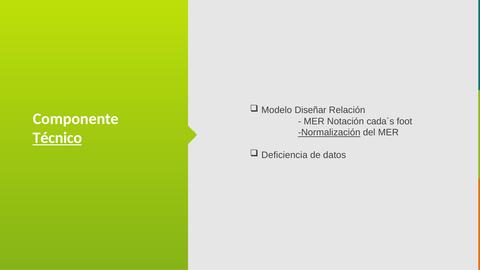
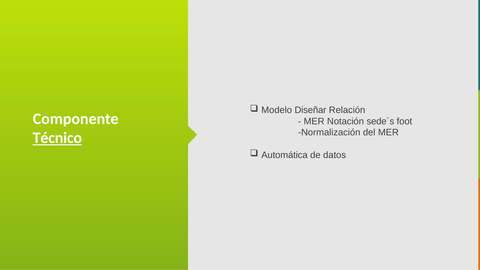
cada´s: cada´s -> sede´s
Normalización underline: present -> none
Deficiencia: Deficiencia -> Automática
